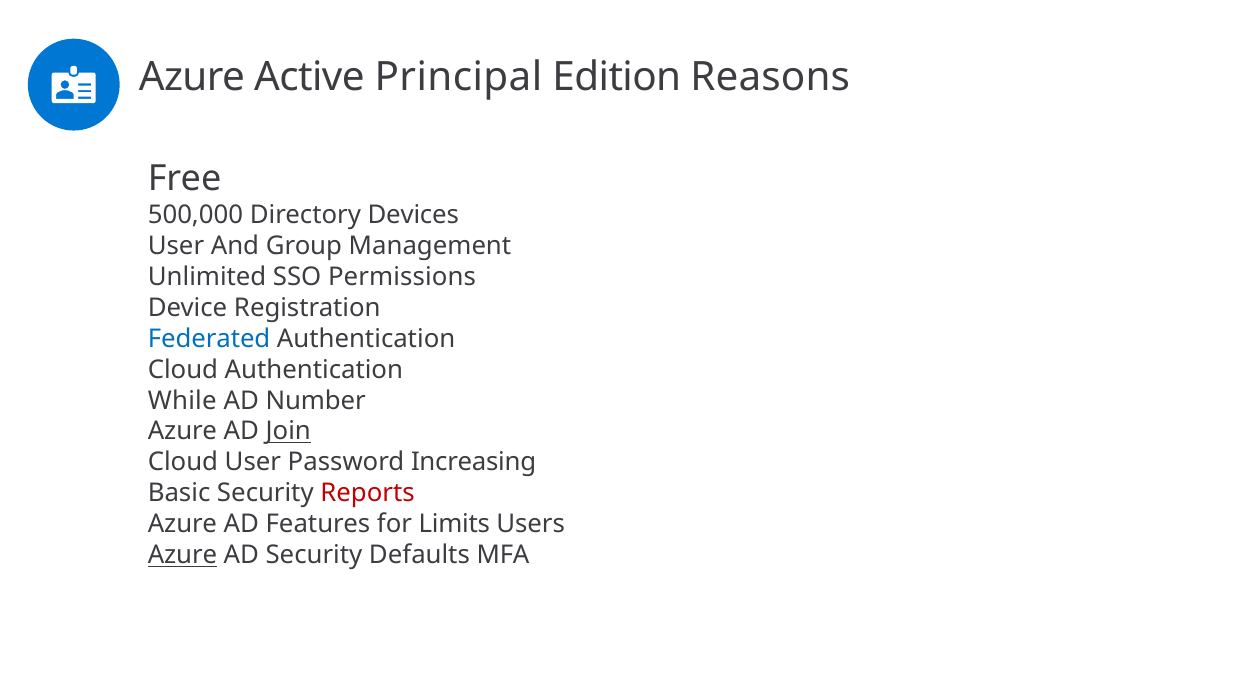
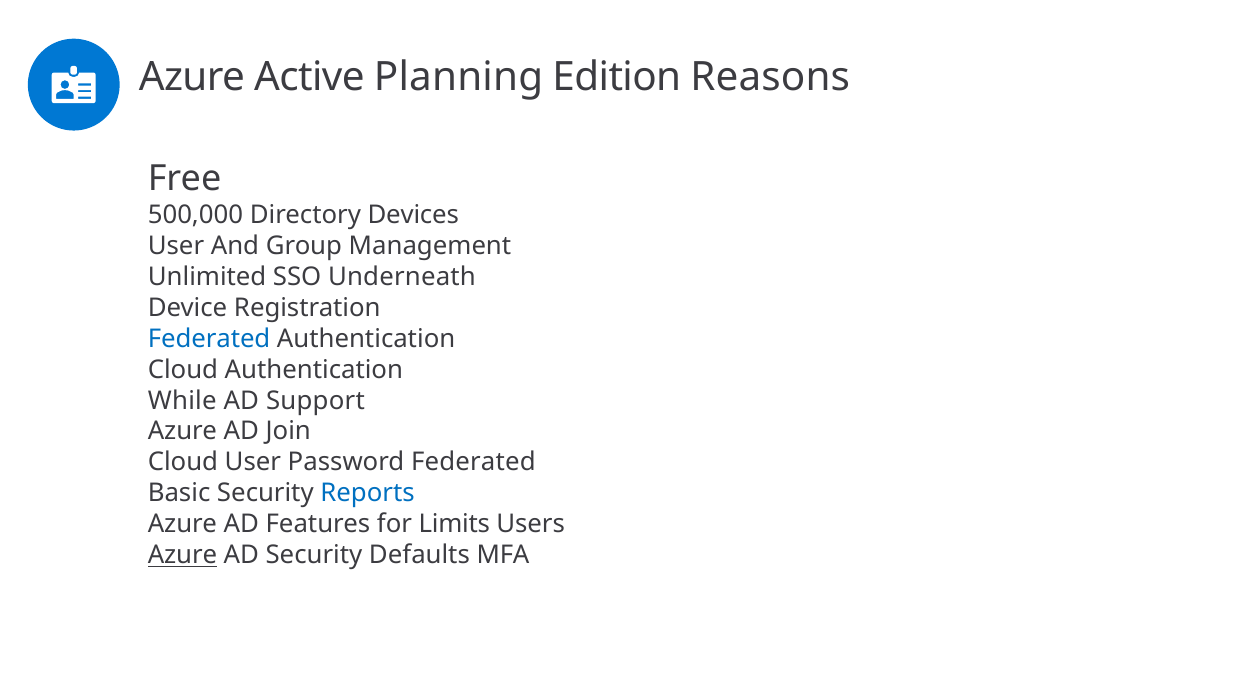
Principal: Principal -> Planning
Permissions: Permissions -> Underneath
Number: Number -> Support
Join underline: present -> none
Password Increasing: Increasing -> Federated
Reports colour: red -> blue
